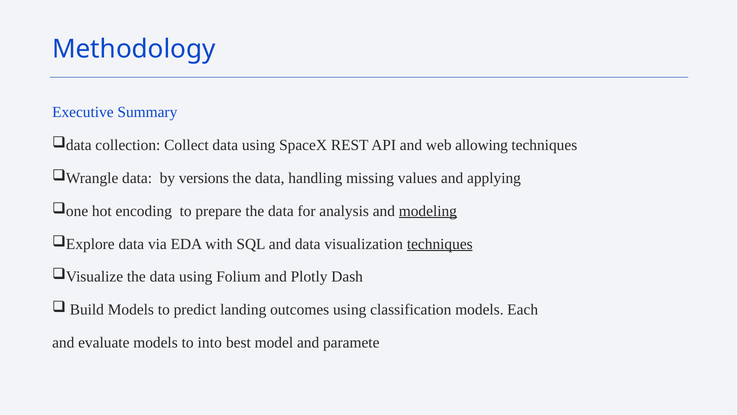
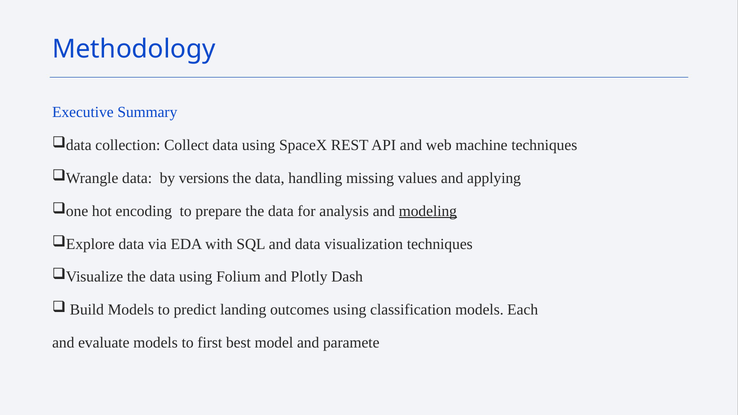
allowing: allowing -> machine
techniques at (440, 244) underline: present -> none
into: into -> first
